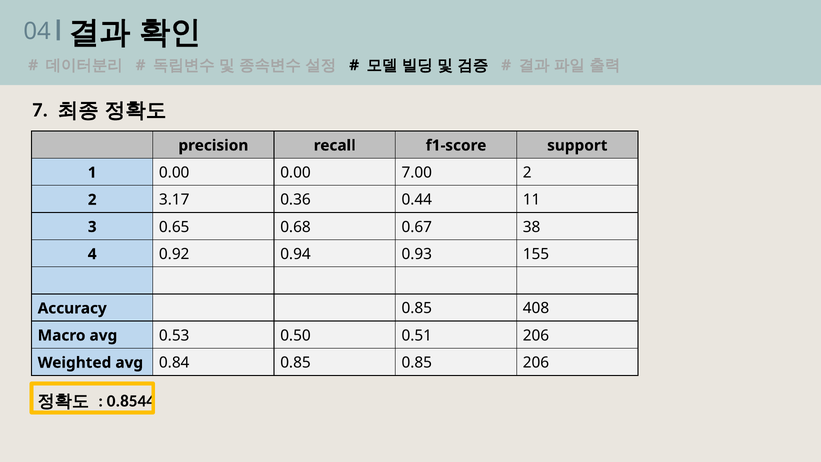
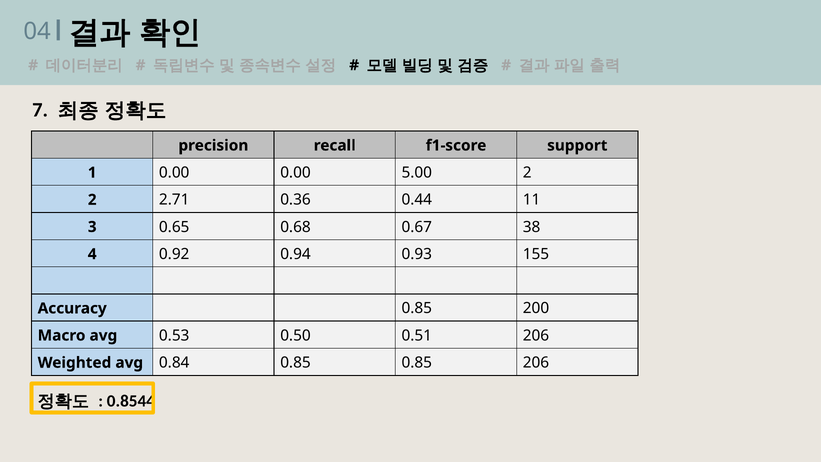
7.00: 7.00 -> 5.00
3.17: 3.17 -> 2.71
408: 408 -> 200
